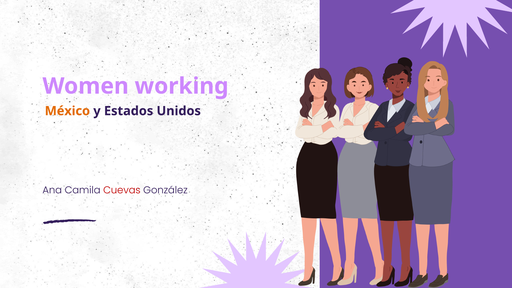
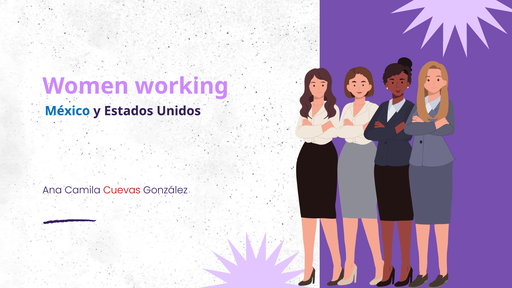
México colour: orange -> blue
